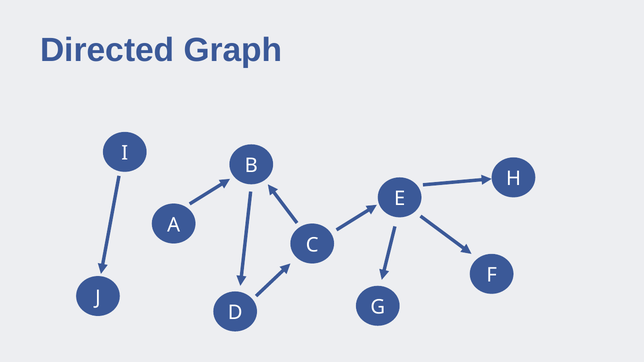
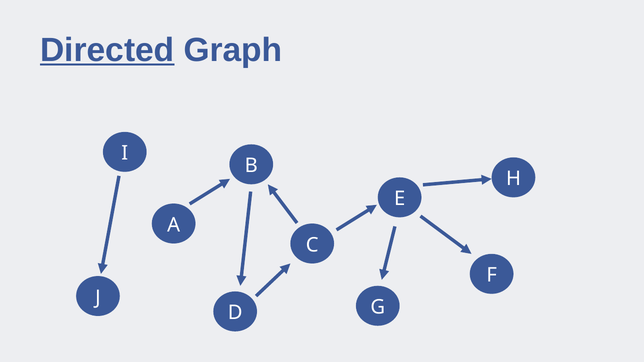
Directed underline: none -> present
